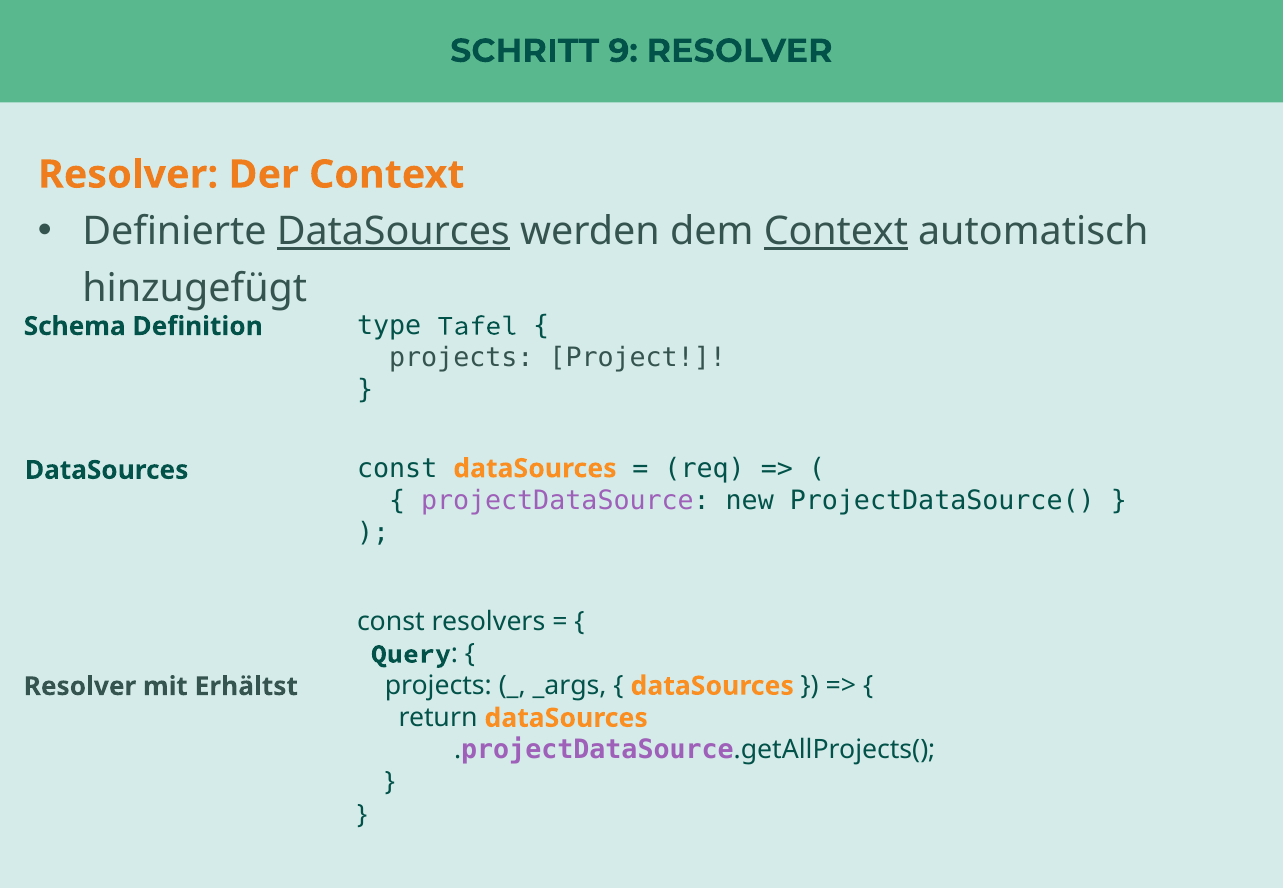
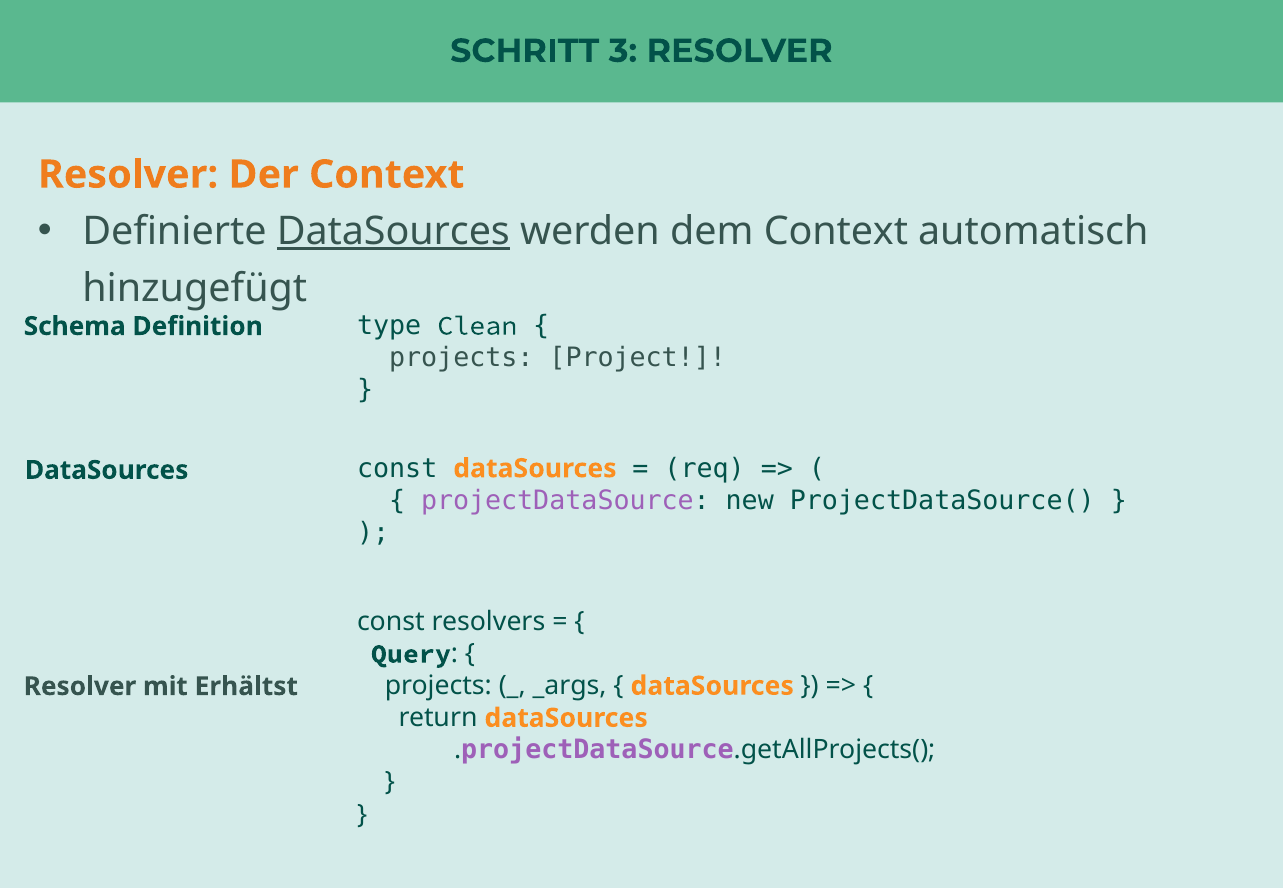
9: 9 -> 3
Context at (836, 231) underline: present -> none
Tafel: Tafel -> Clean
